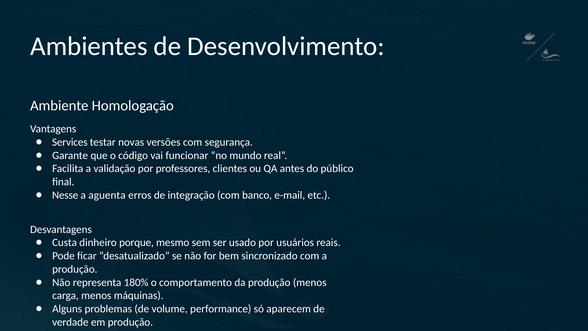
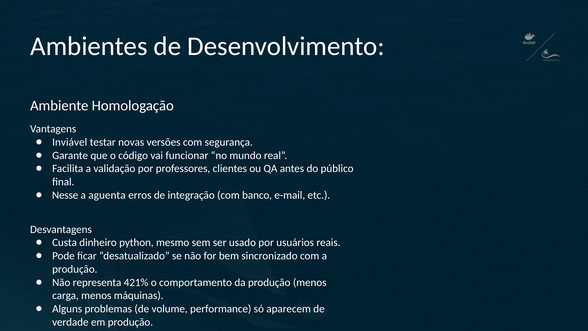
Services: Services -> Inviável
porque: porque -> python
180%: 180% -> 421%
